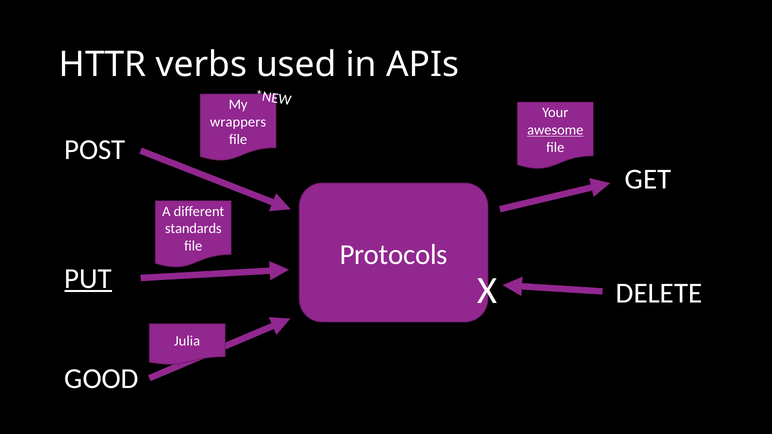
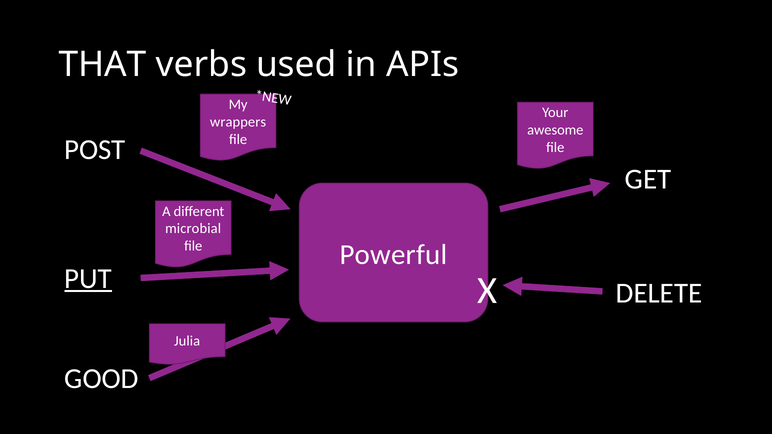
HTTR: HTTR -> THAT
awesome underline: present -> none
standards: standards -> microbial
Protocols: Protocols -> Powerful
